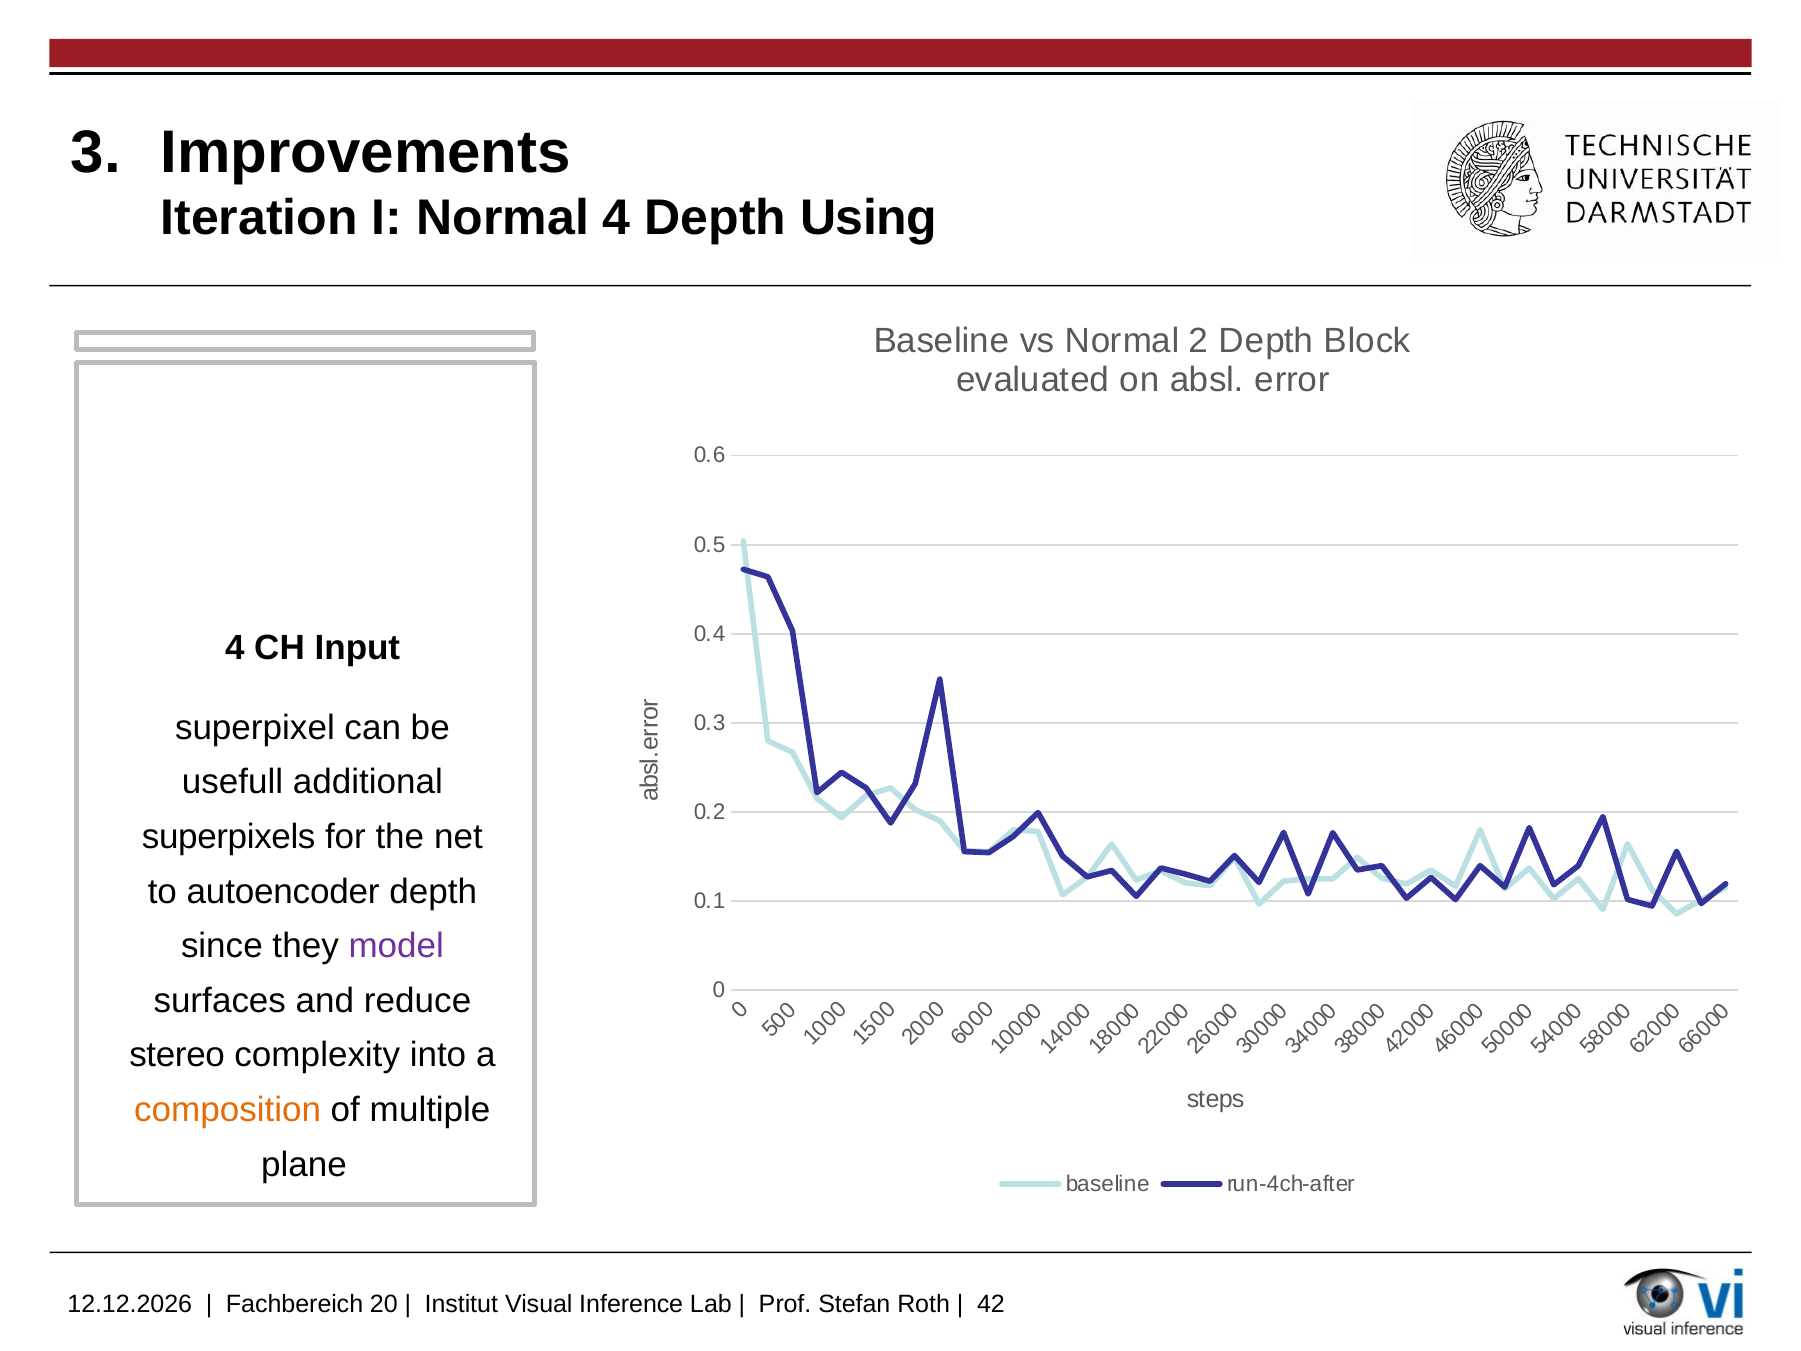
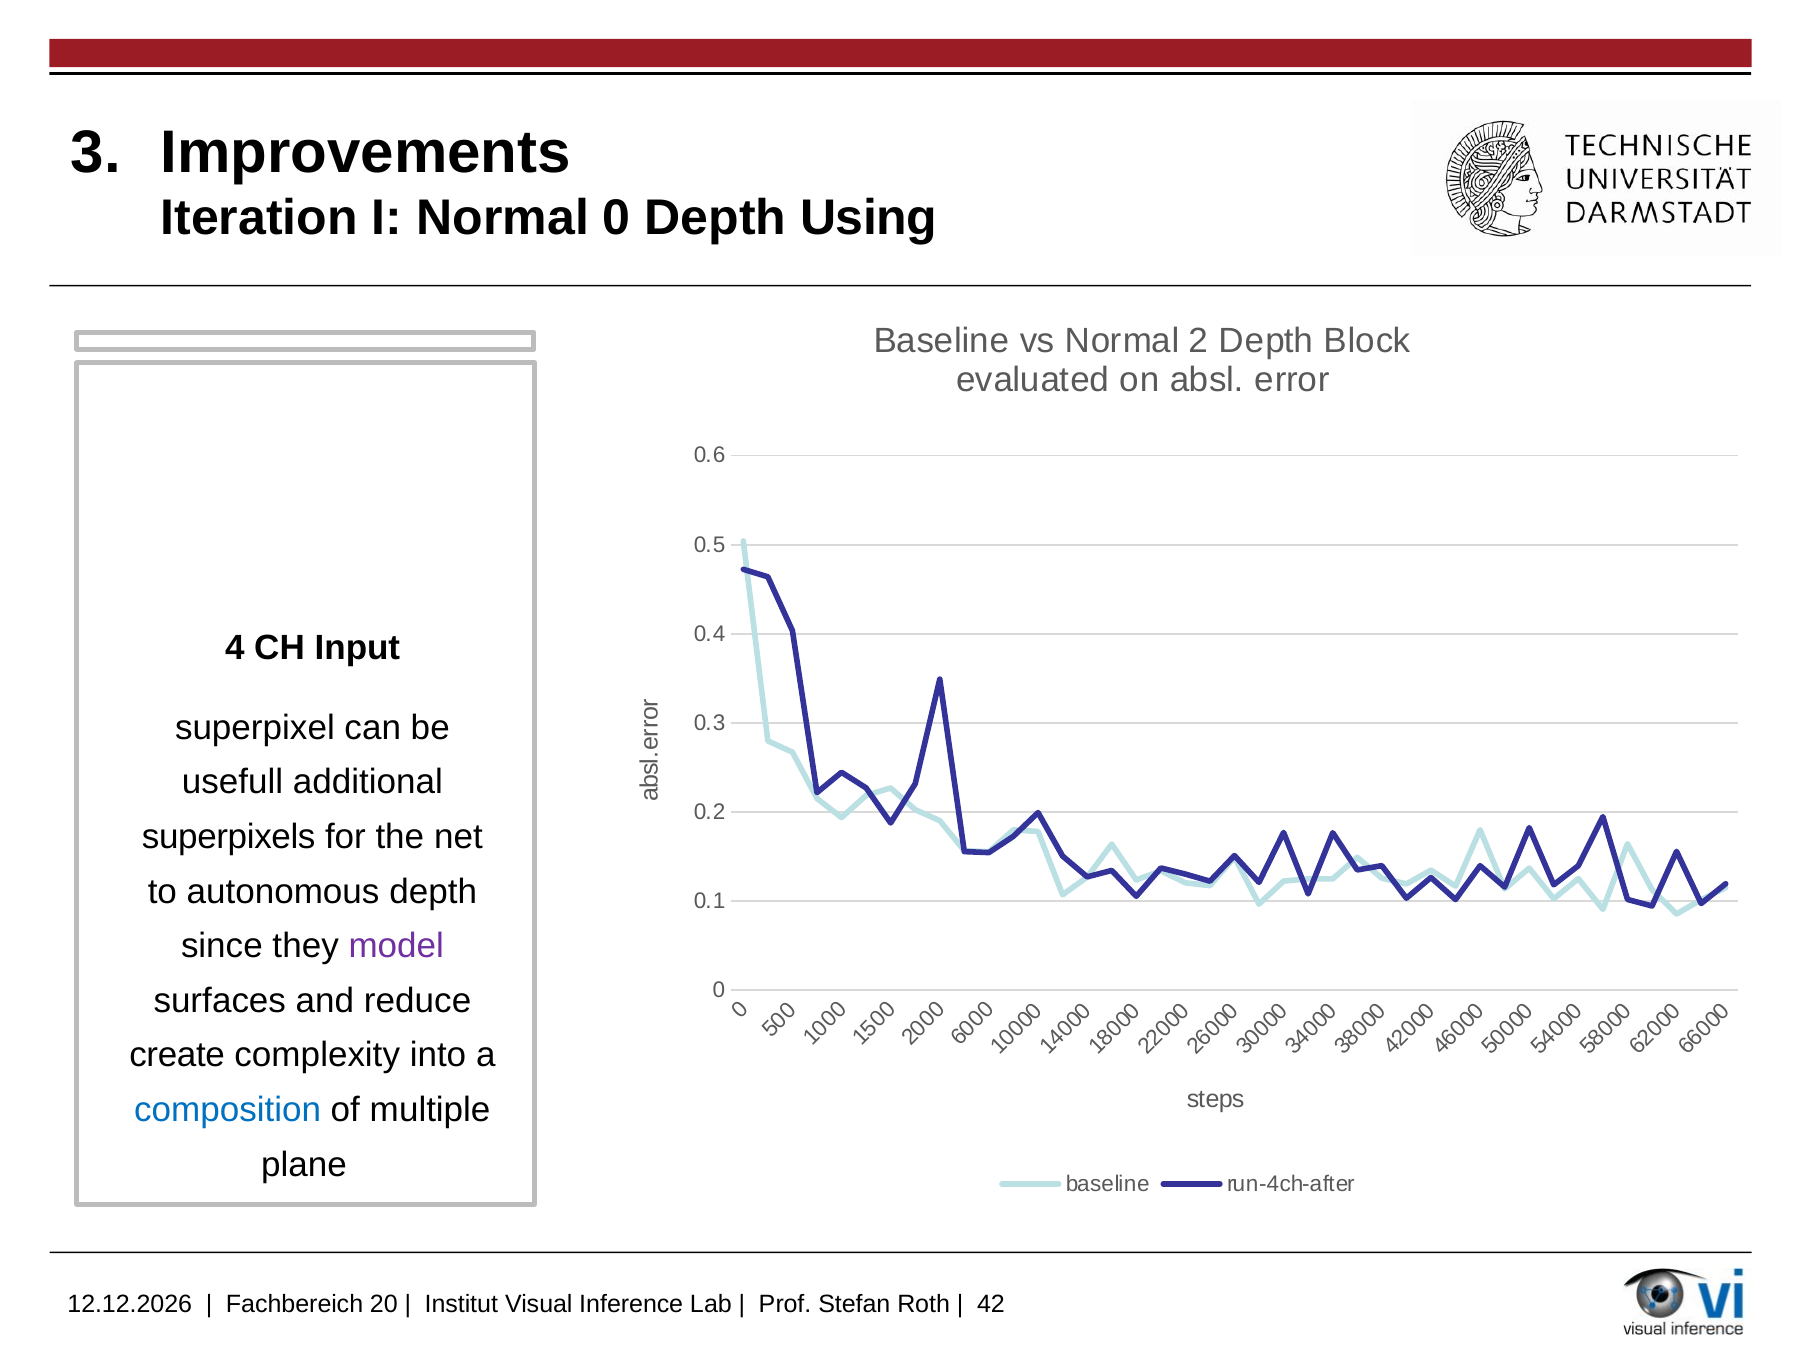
Normal 4: 4 -> 0
autoencoder: autoencoder -> autonomous
stereo: stereo -> create
composition colour: orange -> blue
